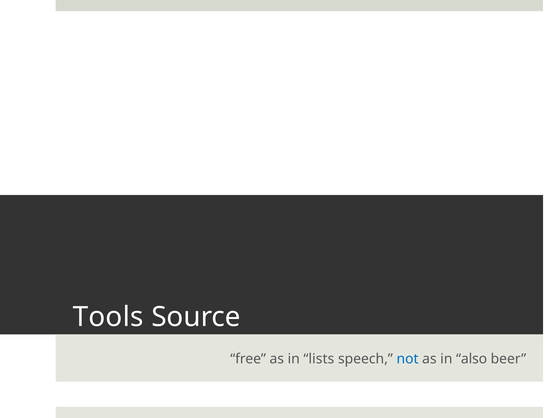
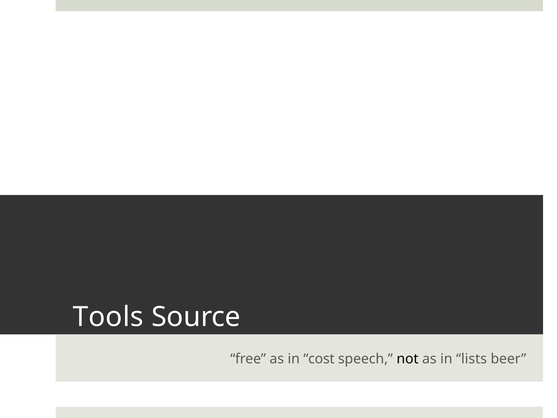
lists: lists -> cost
not colour: blue -> black
also: also -> lists
